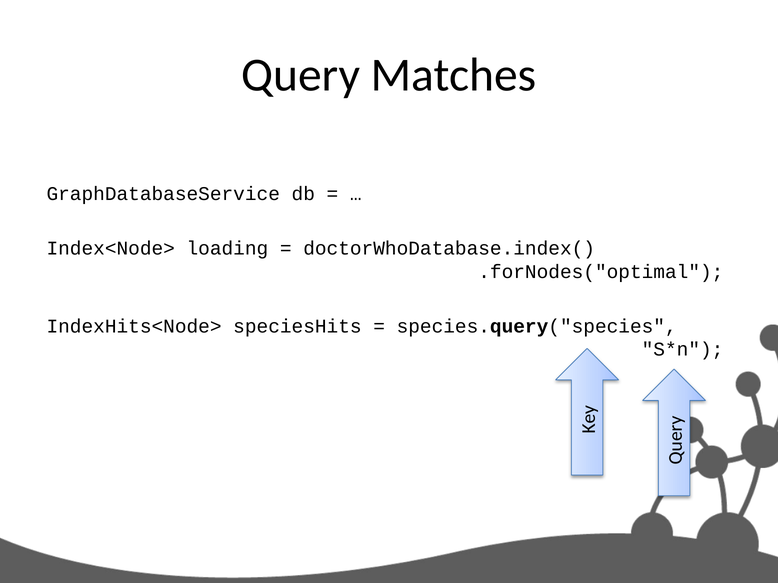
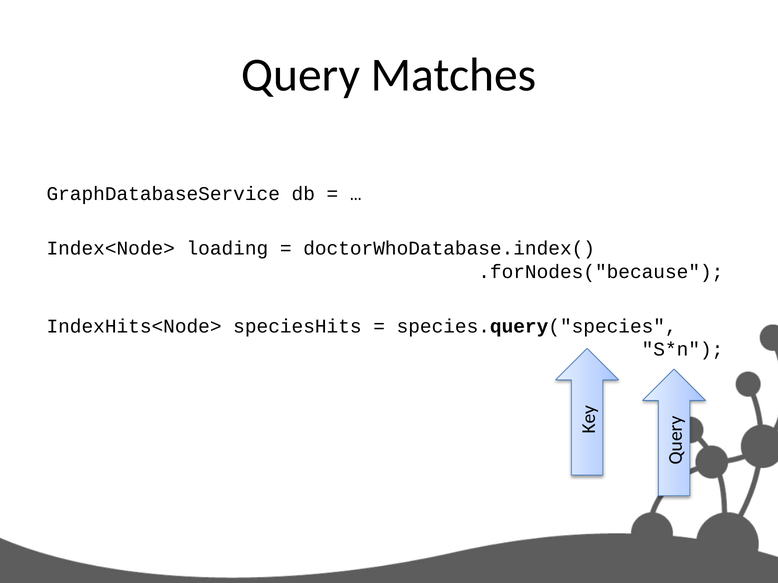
.forNodes("optimal: .forNodes("optimal -> .forNodes("because
